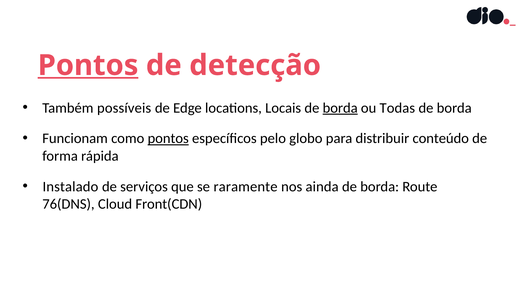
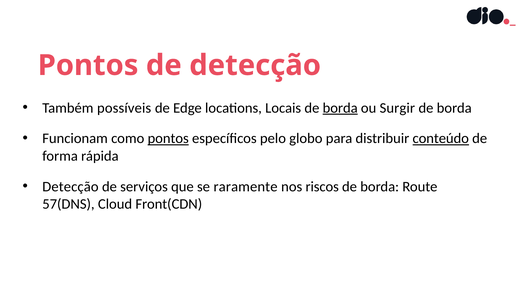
Pontos at (88, 65) underline: present -> none
Todas: Todas -> Surgir
conteúdo underline: none -> present
Instalado at (70, 187): Instalado -> Detecção
ainda: ainda -> riscos
76(DNS: 76(DNS -> 57(DNS
